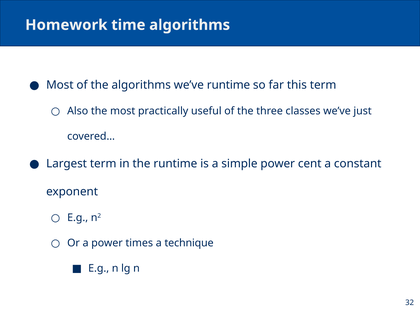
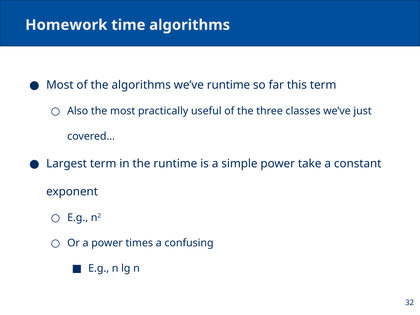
cent: cent -> take
technique: technique -> confusing
